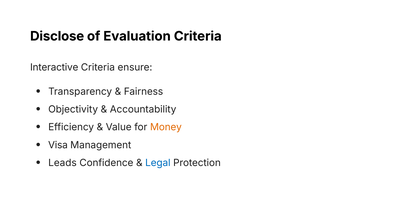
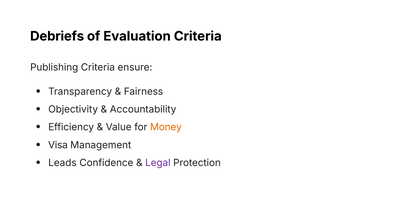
Disclose: Disclose -> Debriefs
Interactive: Interactive -> Publishing
Legal colour: blue -> purple
